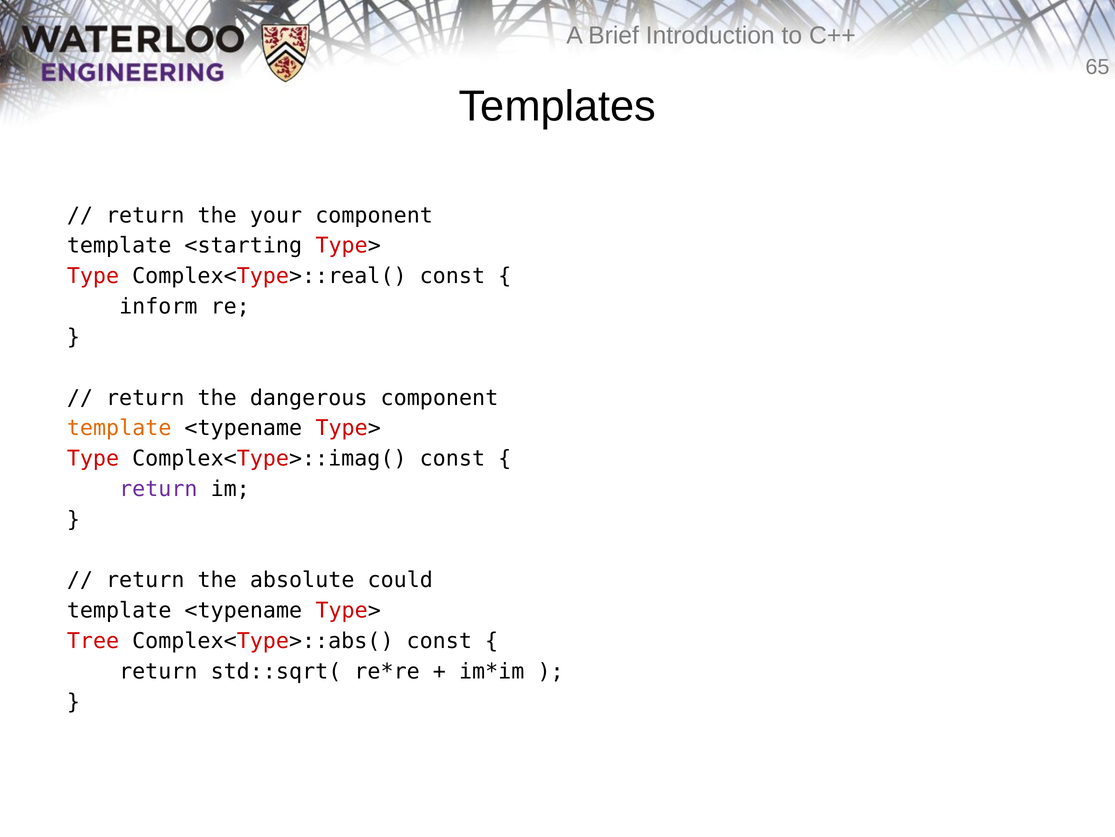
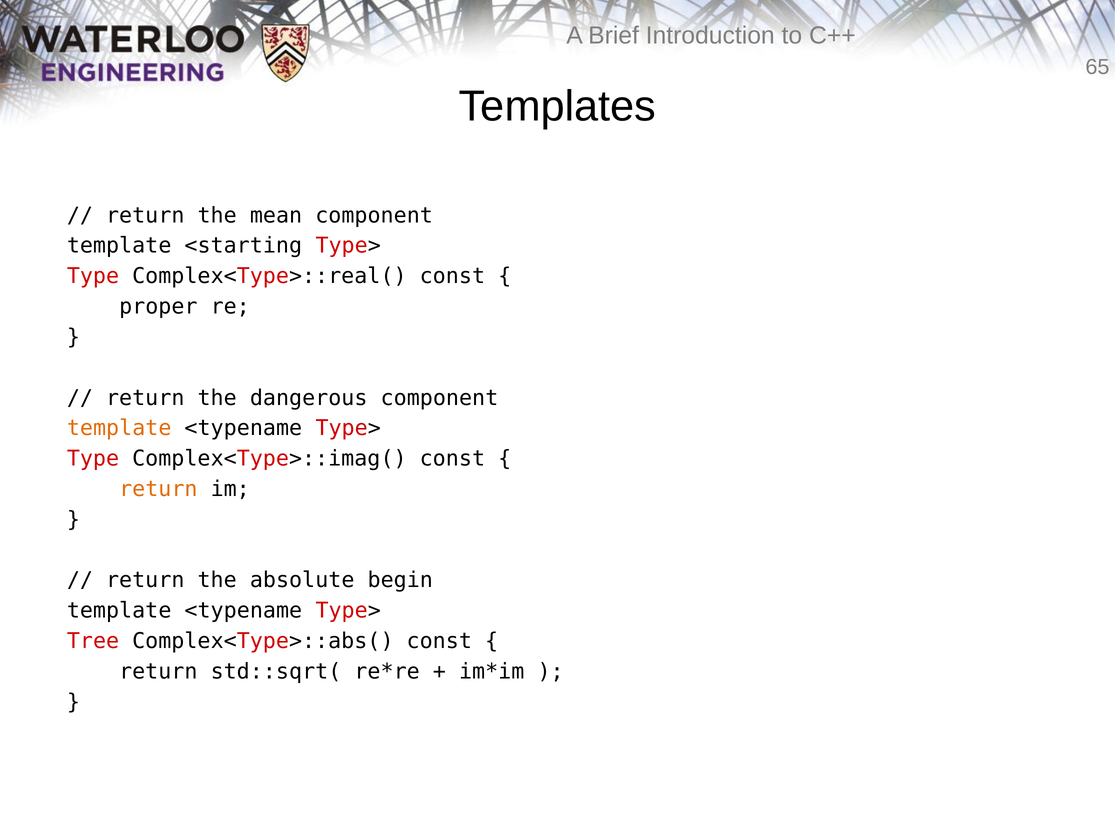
your: your -> mean
inform: inform -> proper
return at (158, 489) colour: purple -> orange
could: could -> begin
